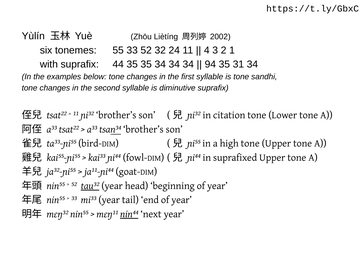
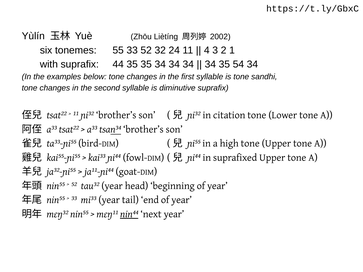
94 at (210, 64): 94 -> 34
31: 31 -> 54
tau³² underline: present -> none
